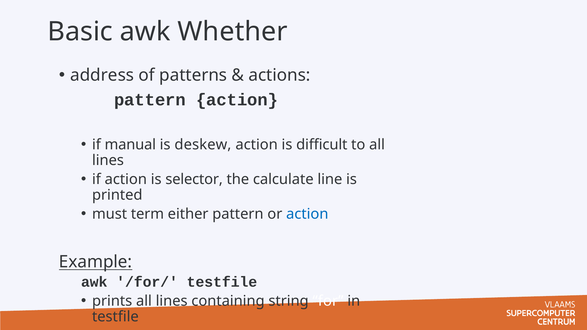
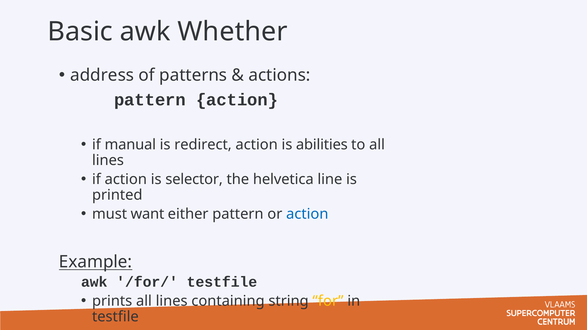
deskew: deskew -> redirect
difficult: difficult -> abilities
calculate: calculate -> helvetica
term: term -> want
for colour: white -> yellow
